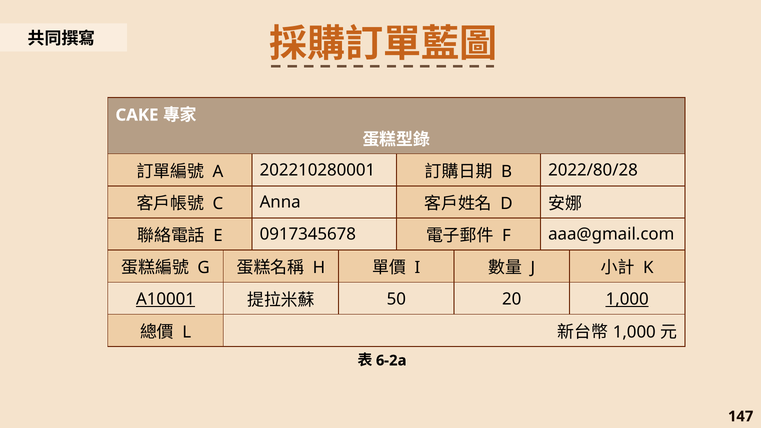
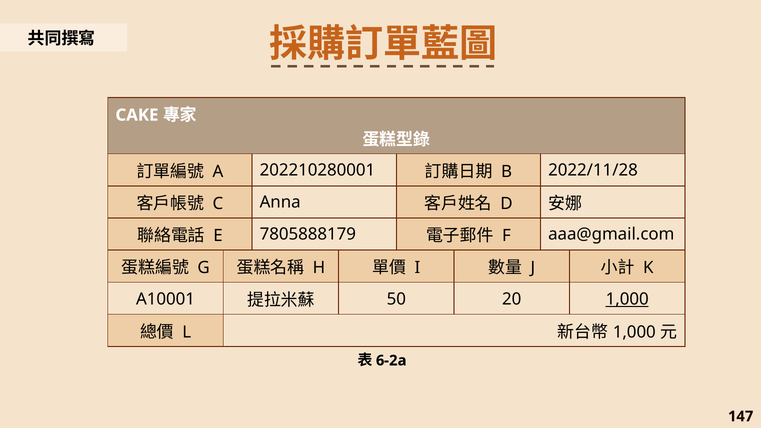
2022/80/28: 2022/80/28 -> 2022/11/28
0917345678: 0917345678 -> 7805888179
A10001 underline: present -> none
